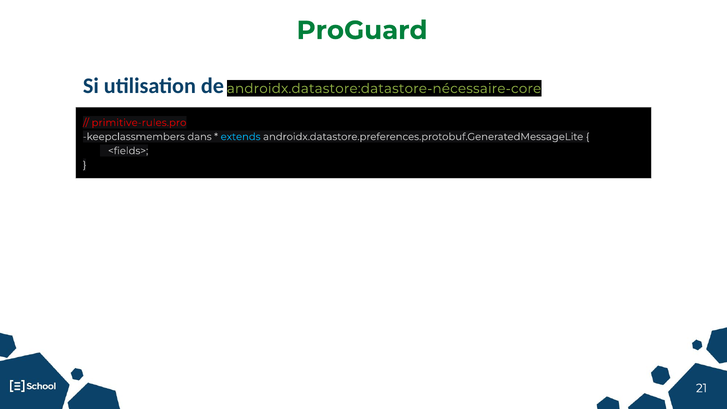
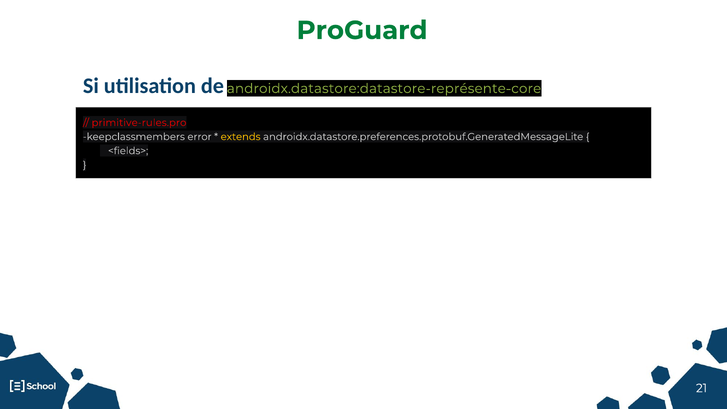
androidx.datastore:datastore-nécessaire-core: androidx.datastore:datastore-nécessaire-core -> androidx.datastore:datastore-représente-core
dans: dans -> error
extends colour: light blue -> yellow
